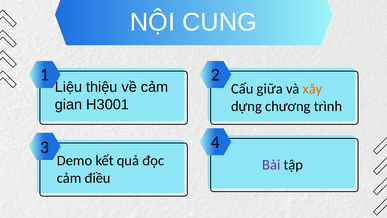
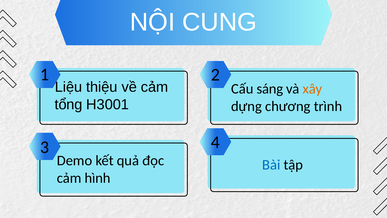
giữa: giữa -> sáng
gian: gian -> tổng
Bài colour: purple -> blue
điều: điều -> hình
